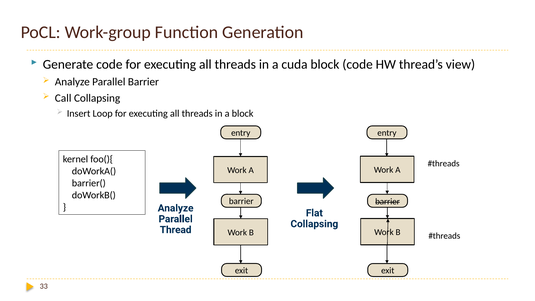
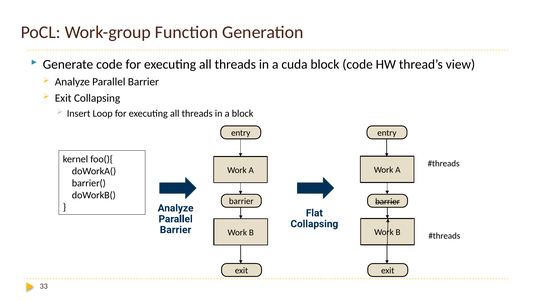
Call at (63, 98): Call -> Exit
Thread at (176, 230): Thread -> Barrier
